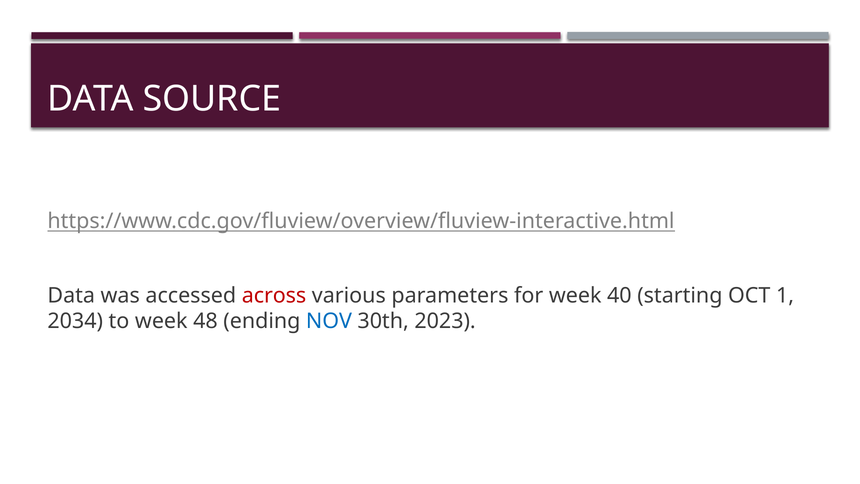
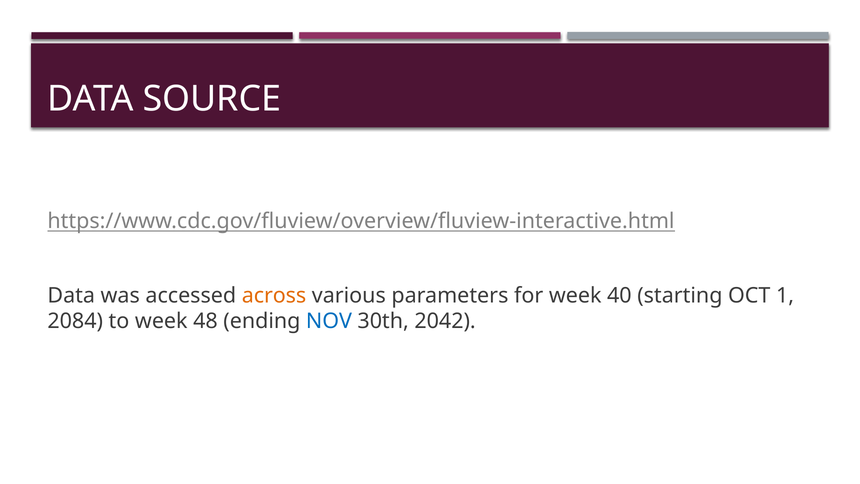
across colour: red -> orange
2034: 2034 -> 2084
2023: 2023 -> 2042
